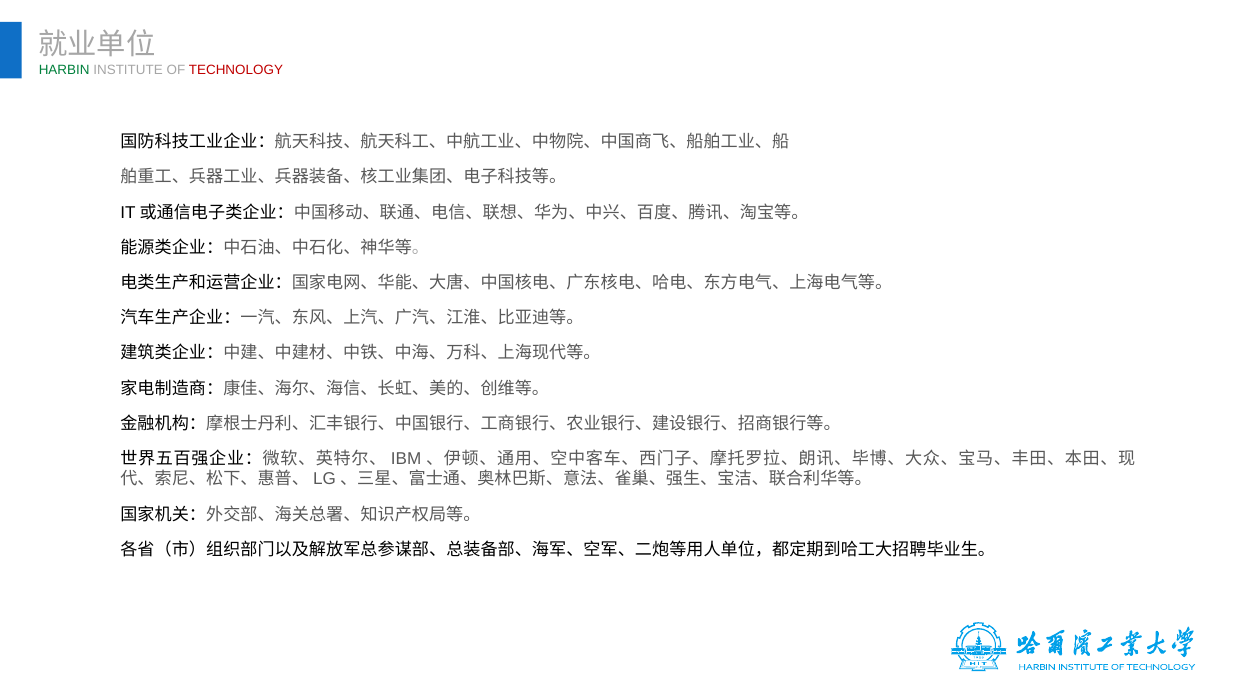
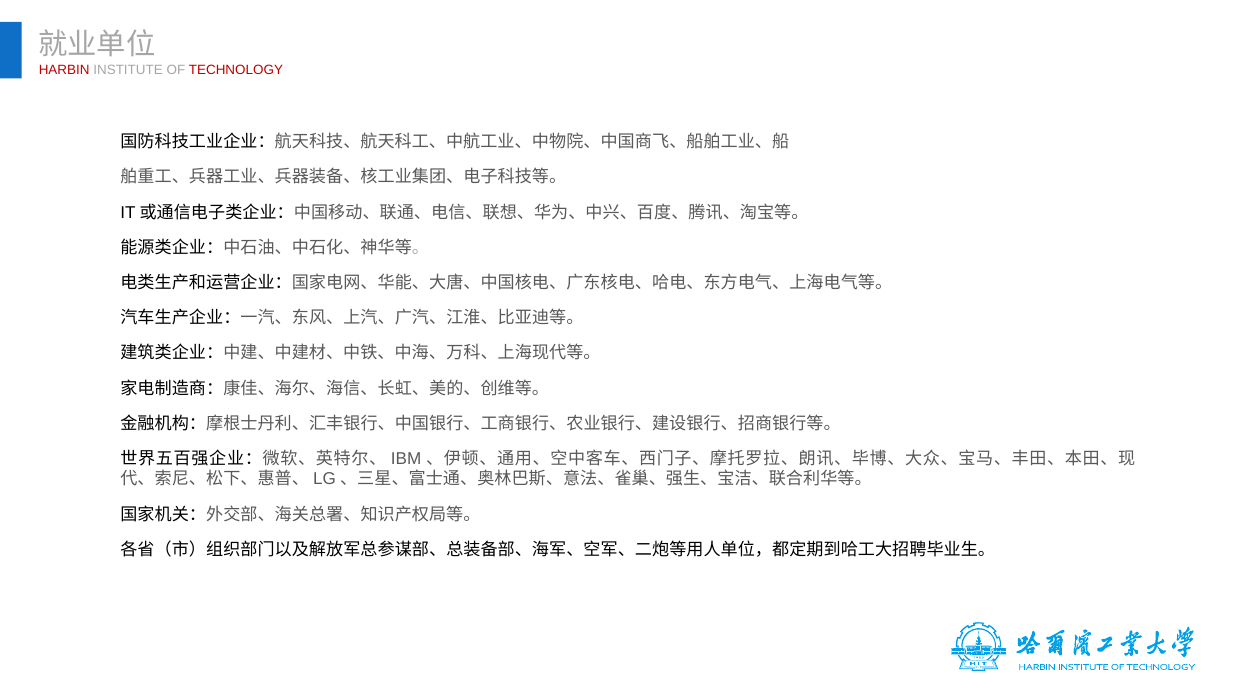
HARBIN colour: green -> red
